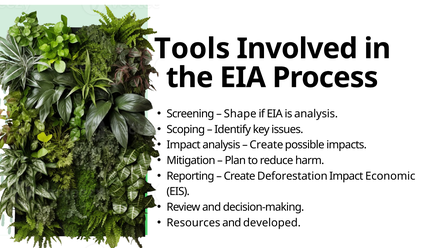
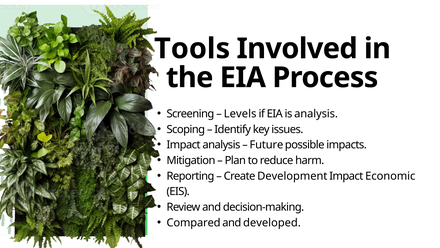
Shape: Shape -> Levels
Create at (266, 145): Create -> Future
Deforestation: Deforestation -> Development
Resources: Resources -> Compared
